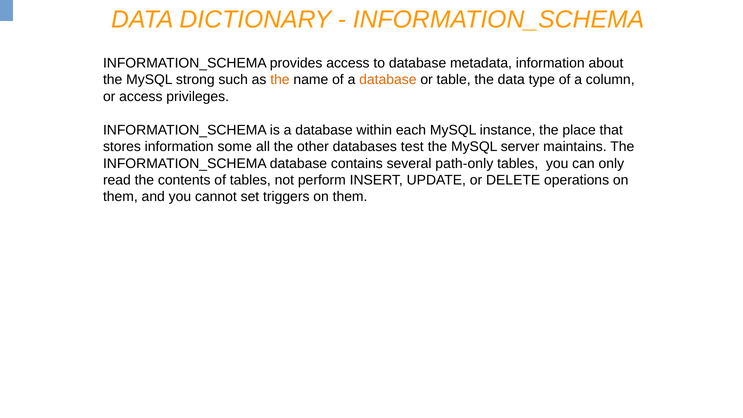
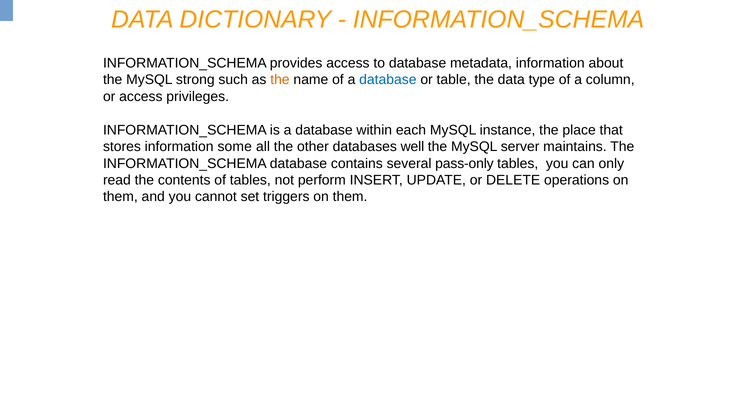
database at (388, 80) colour: orange -> blue
test: test -> well
path-only: path-only -> pass-only
